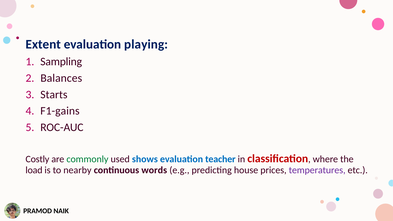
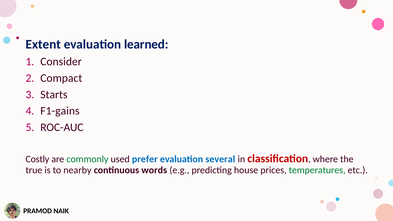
playing: playing -> learned
Sampling: Sampling -> Consider
Balances: Balances -> Compact
shows: shows -> prefer
teacher: teacher -> several
load: load -> true
temperatures colour: purple -> green
